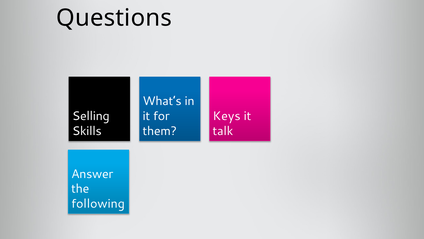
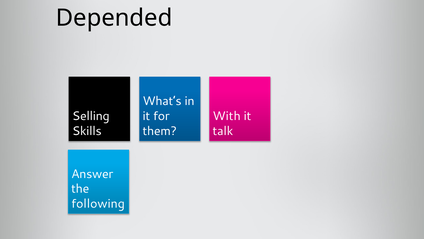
Questions: Questions -> Depended
Keys: Keys -> With
